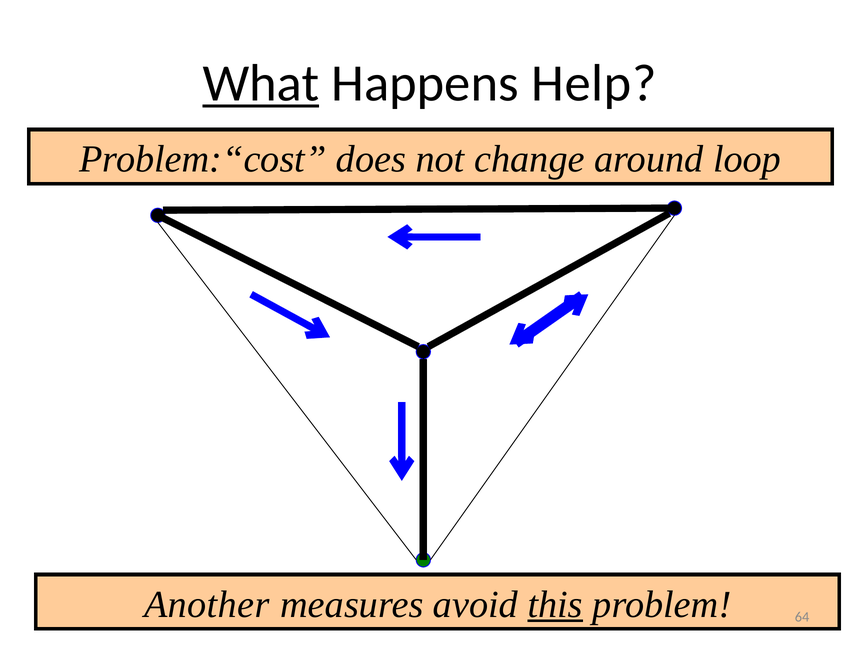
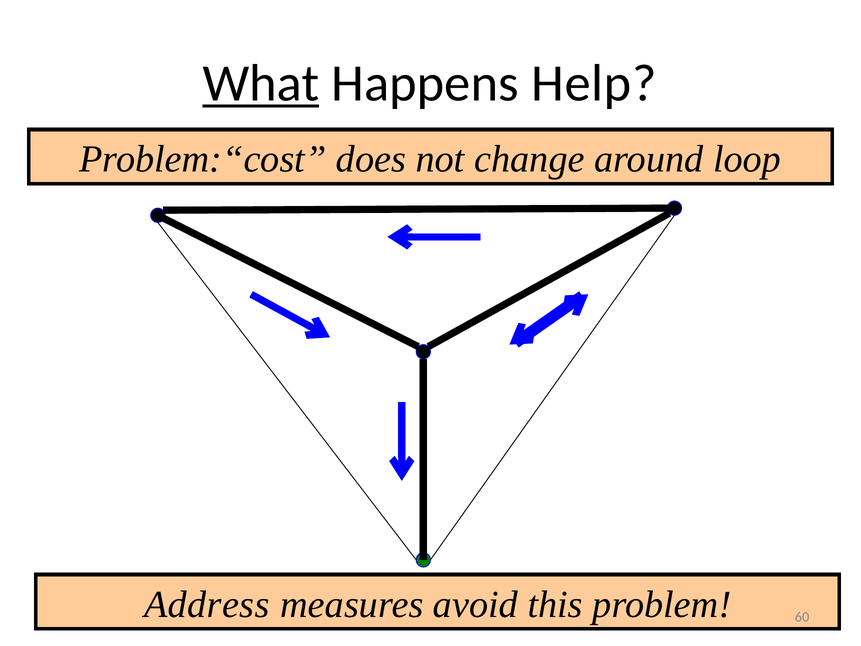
Another: Another -> Address
this underline: present -> none
64: 64 -> 60
